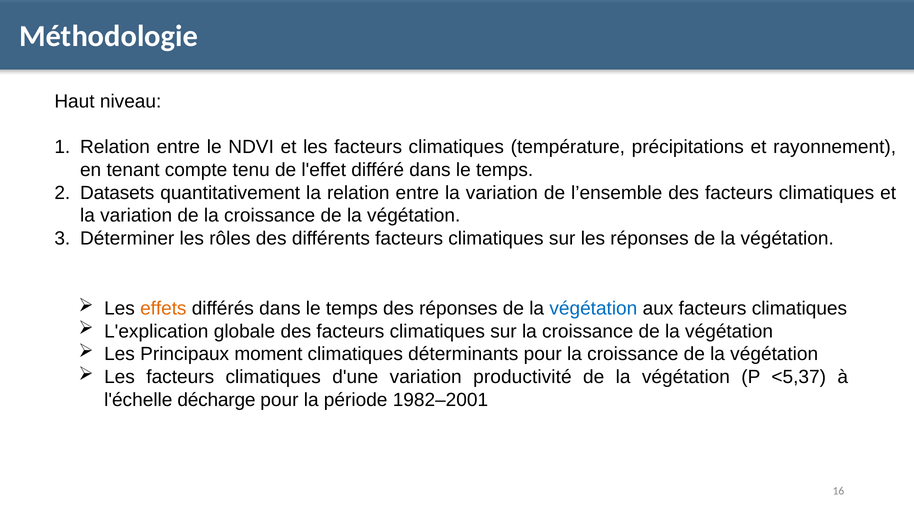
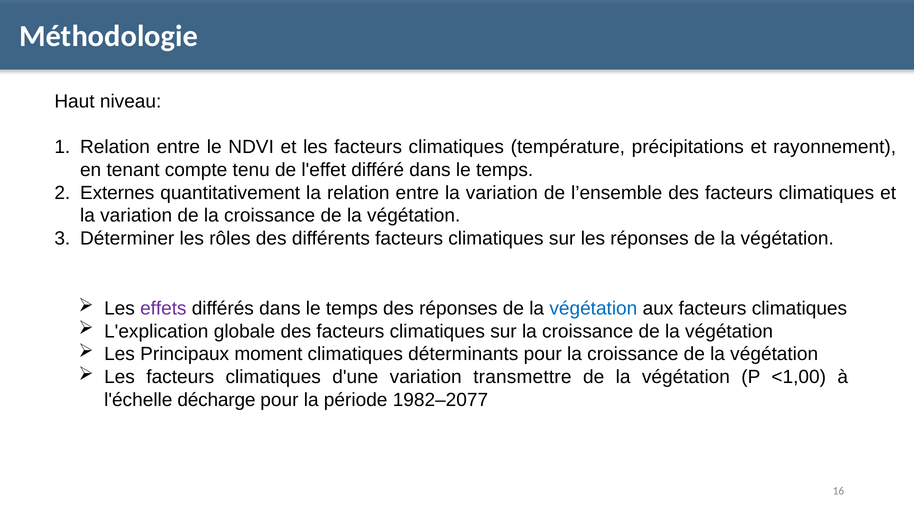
Datasets: Datasets -> Externes
effets colour: orange -> purple
productivité: productivité -> transmettre
<5,37: <5,37 -> <1,00
1982–2001: 1982–2001 -> 1982–2077
